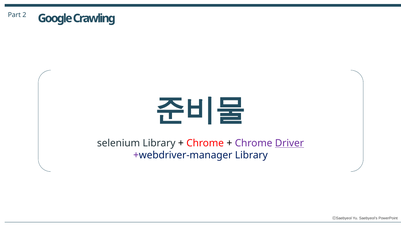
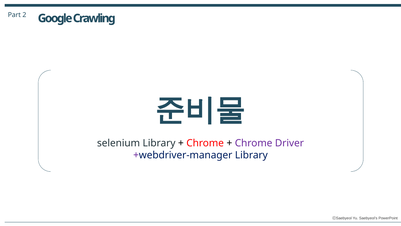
Driver underline: present -> none
